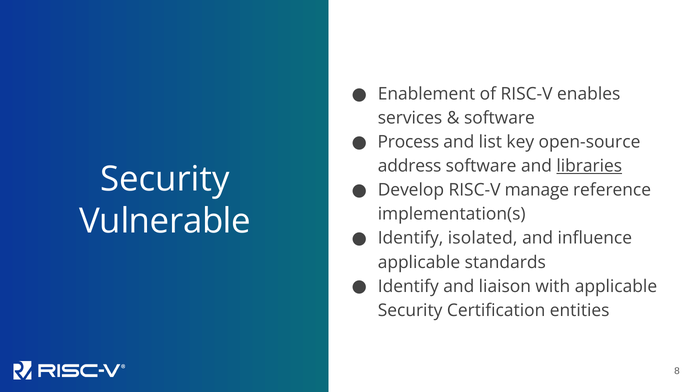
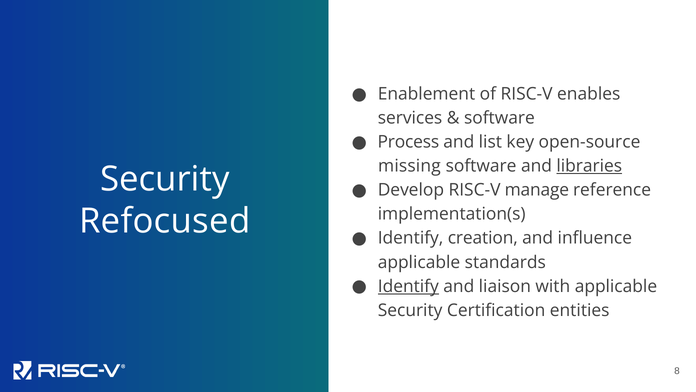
address: address -> missing
Vulnerable: Vulnerable -> Refocused
isolated: isolated -> creation
Identify at (408, 286) underline: none -> present
